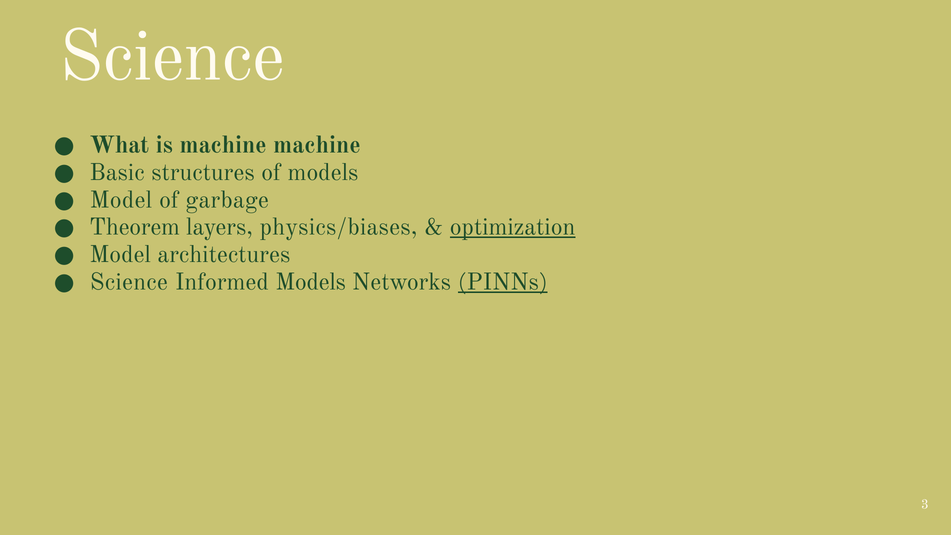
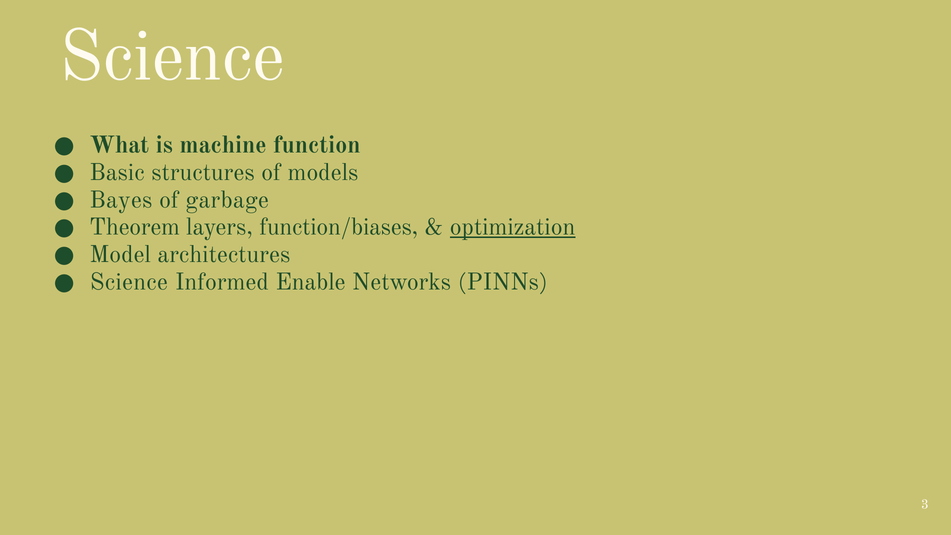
machine machine: machine -> function
Model at (121, 200): Model -> Bayes
physics/biases: physics/biases -> function/biases
Informed Models: Models -> Enable
PINNs underline: present -> none
